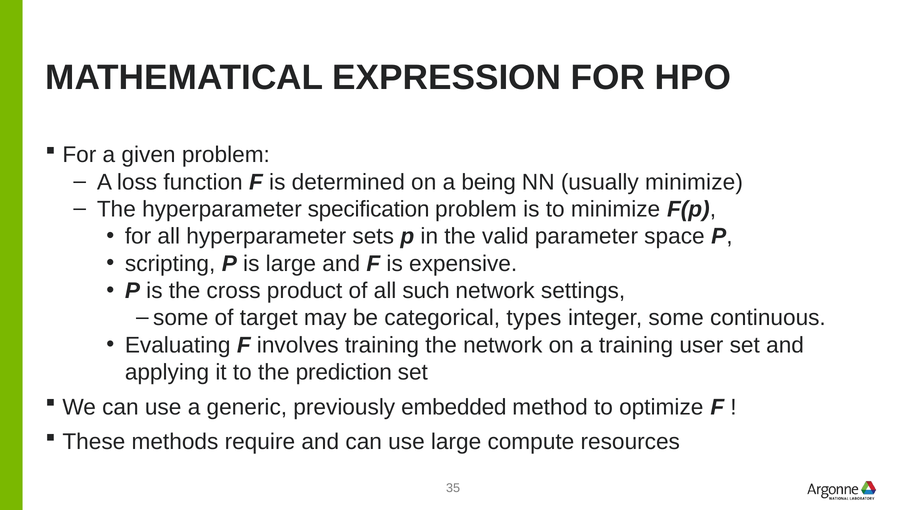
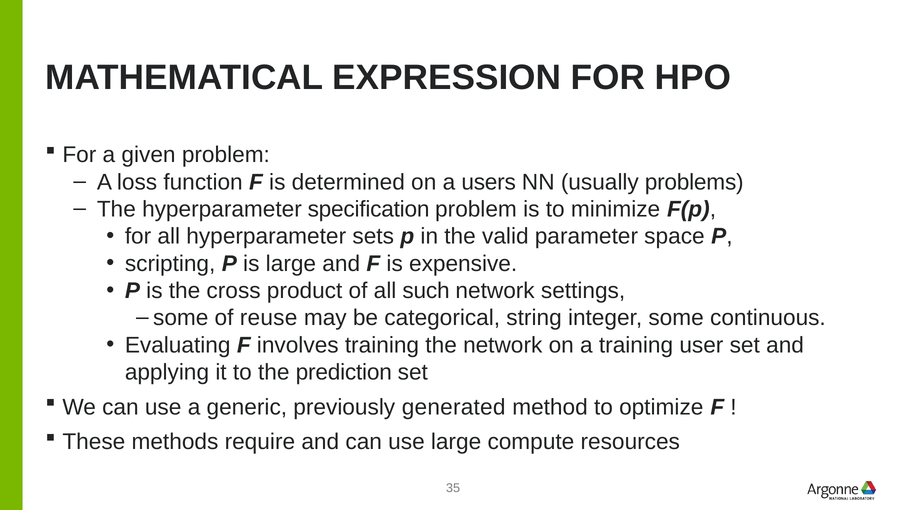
being: being -> users
usually minimize: minimize -> problems
target: target -> reuse
types: types -> string
embedded: embedded -> generated
